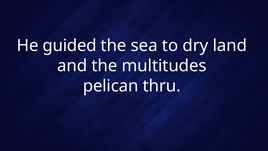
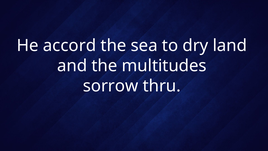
guided: guided -> accord
pelican: pelican -> sorrow
